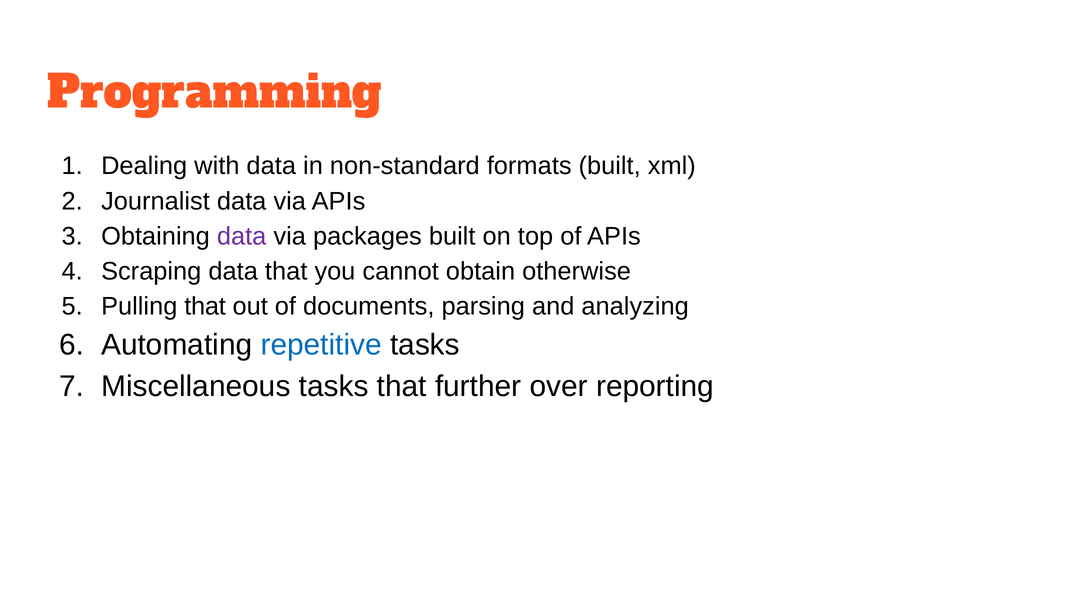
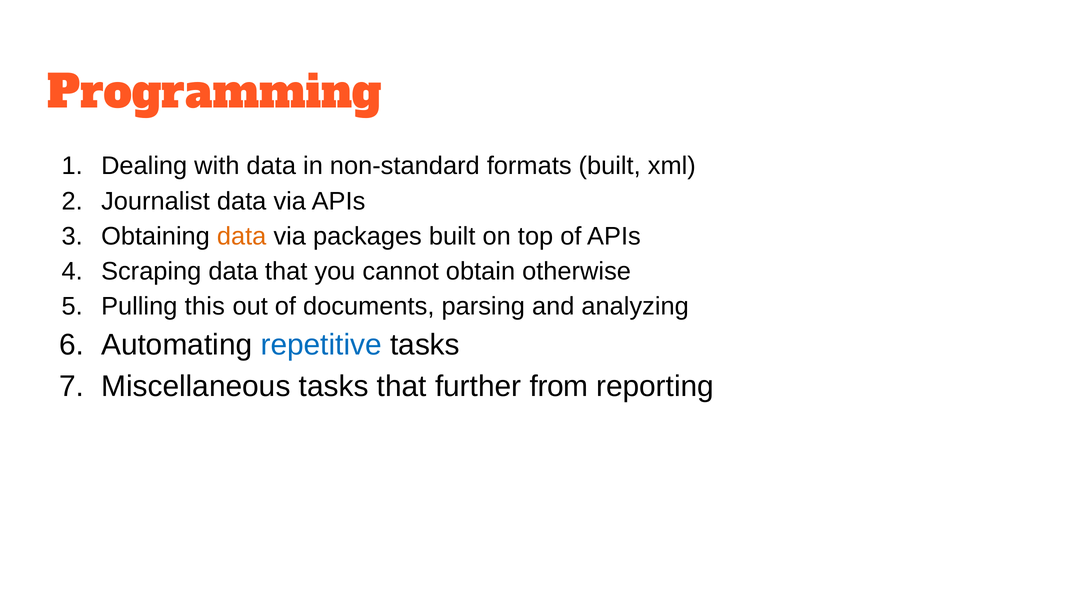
data at (242, 236) colour: purple -> orange
Pulling that: that -> this
over: over -> from
